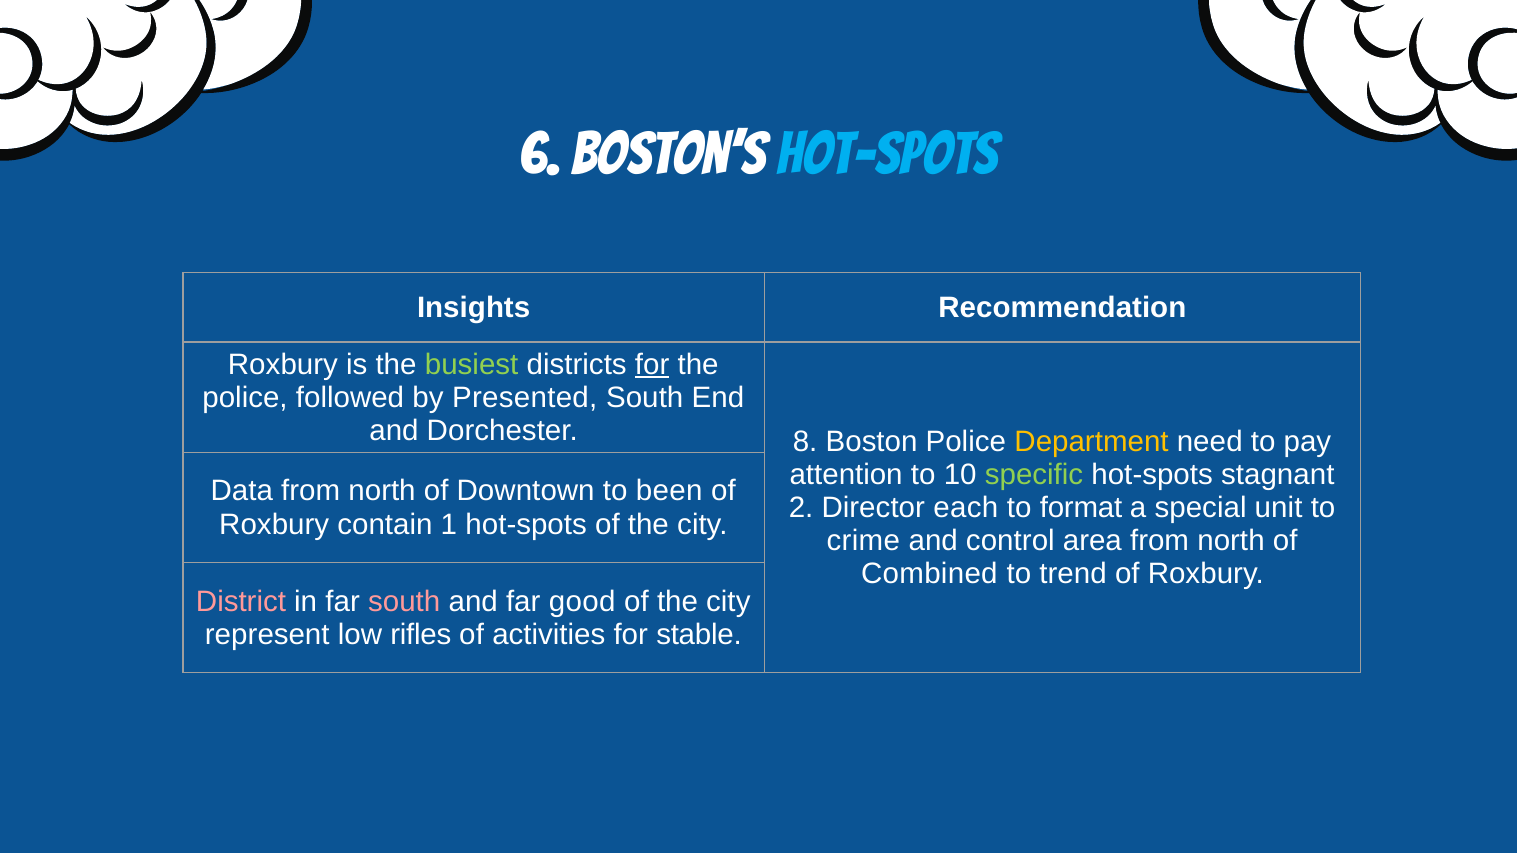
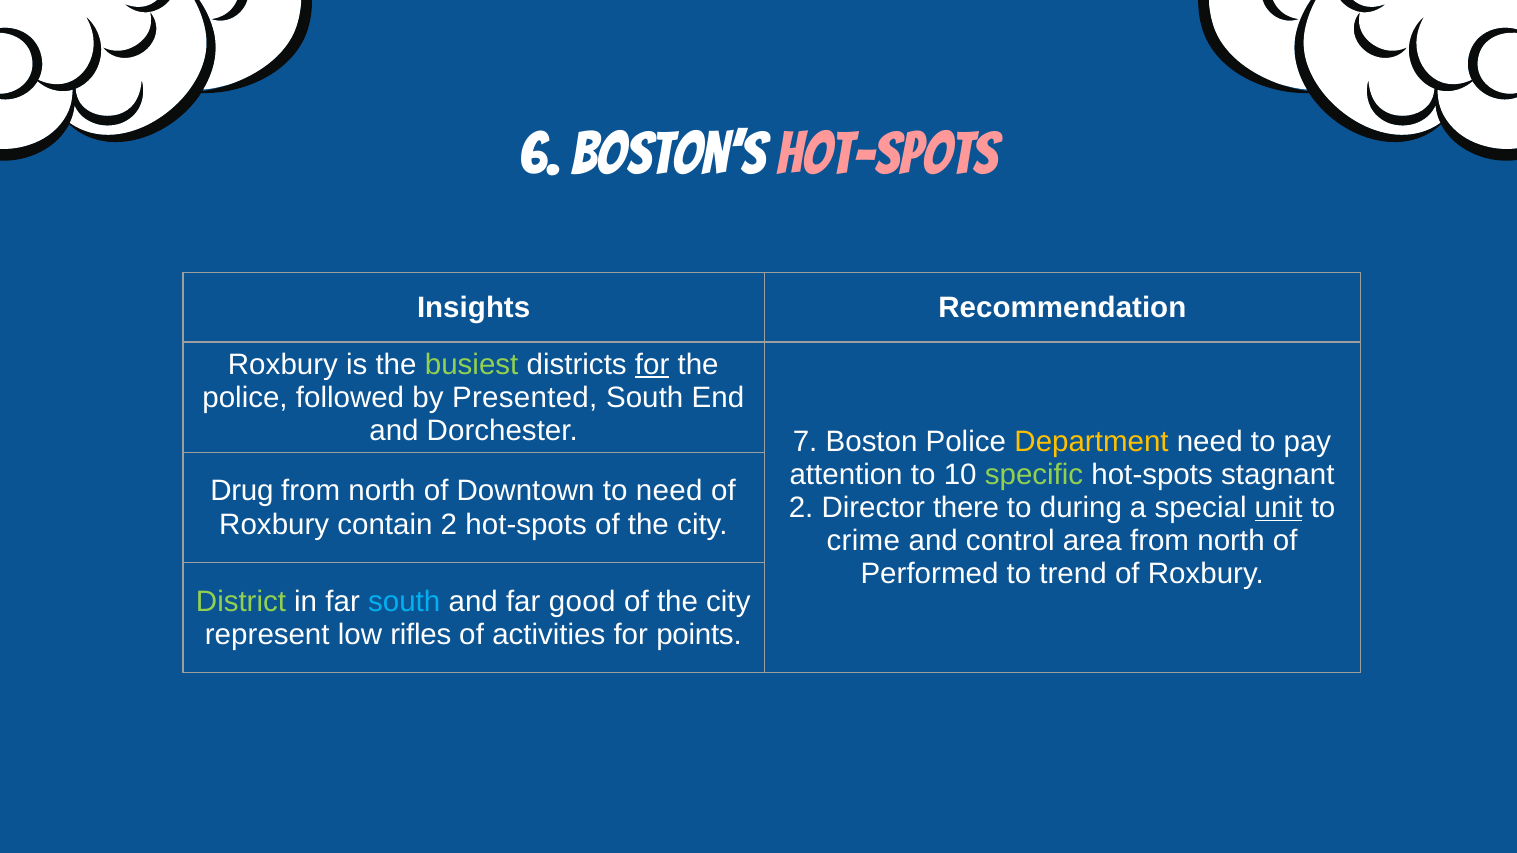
hot-spots at (887, 155) colour: light blue -> pink
8: 8 -> 7
Data: Data -> Drug
to been: been -> need
each: each -> there
format: format -> during
unit underline: none -> present
contain 1: 1 -> 2
Combined: Combined -> Performed
District colour: pink -> light green
south at (404, 602) colour: pink -> light blue
stable: stable -> points
